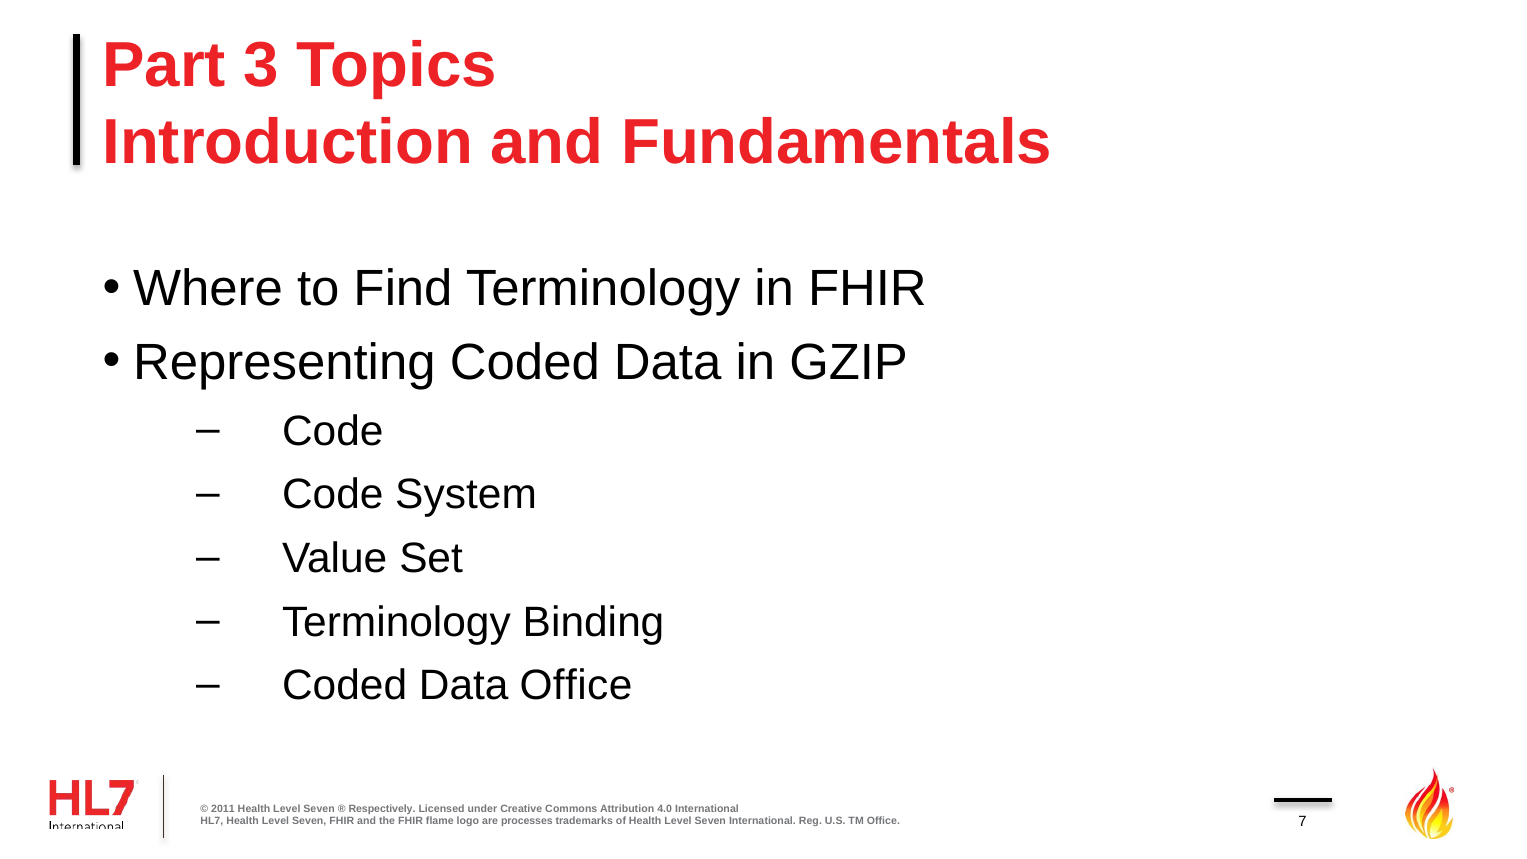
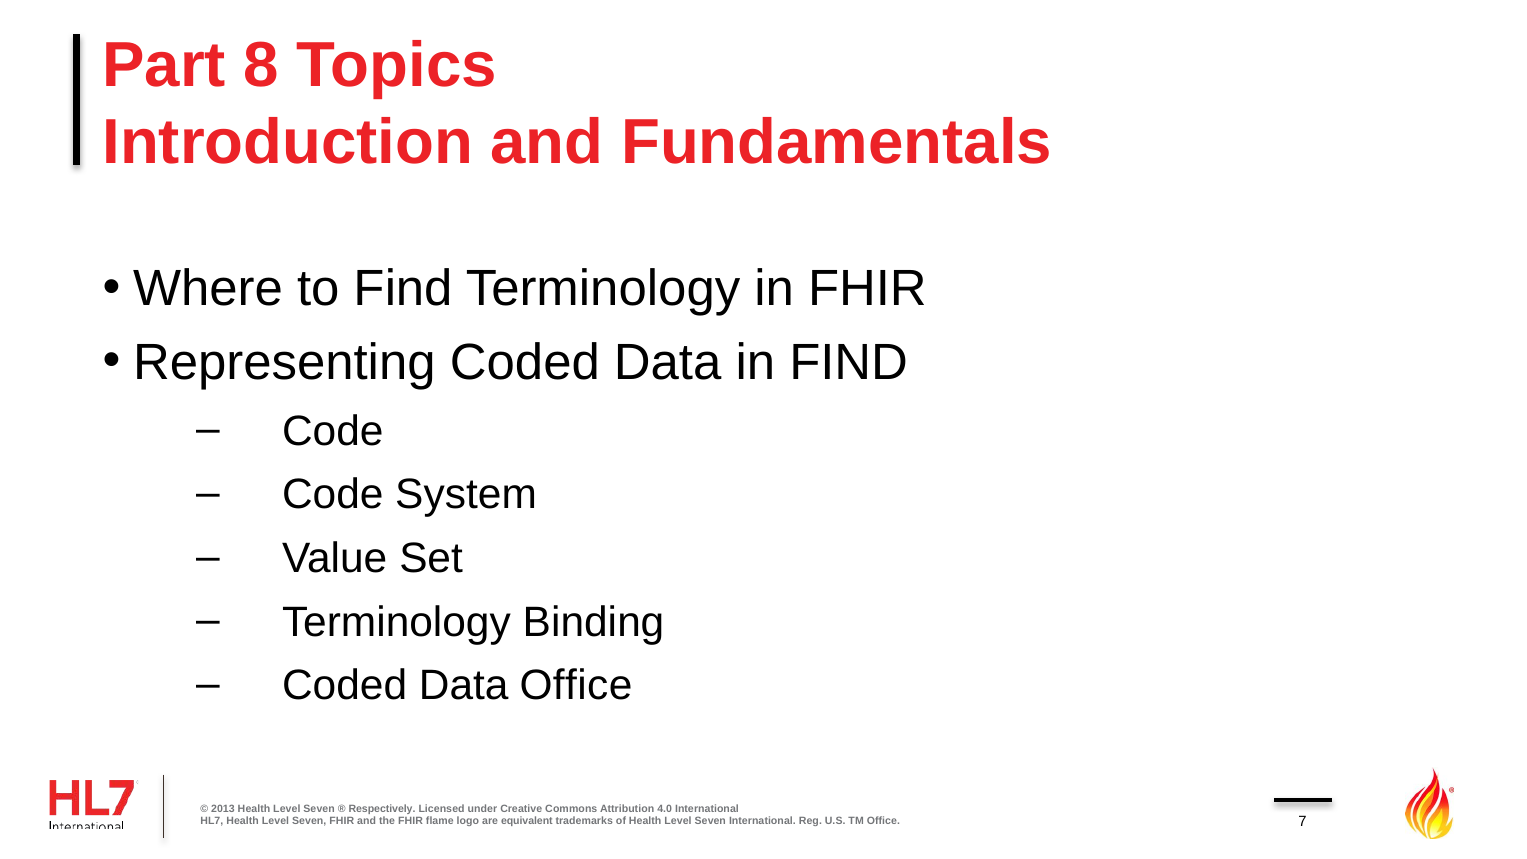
3: 3 -> 8
in GZIP: GZIP -> FIND
2011: 2011 -> 2013
processes: processes -> equivalent
